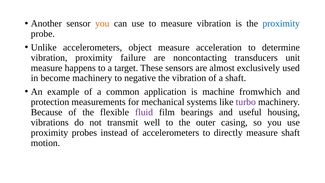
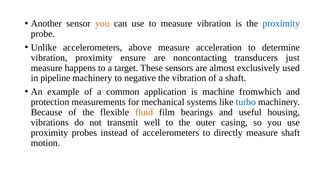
object: object -> above
failure: failure -> ensure
unit: unit -> just
become: become -> pipeline
turbo colour: purple -> blue
fluid colour: purple -> orange
